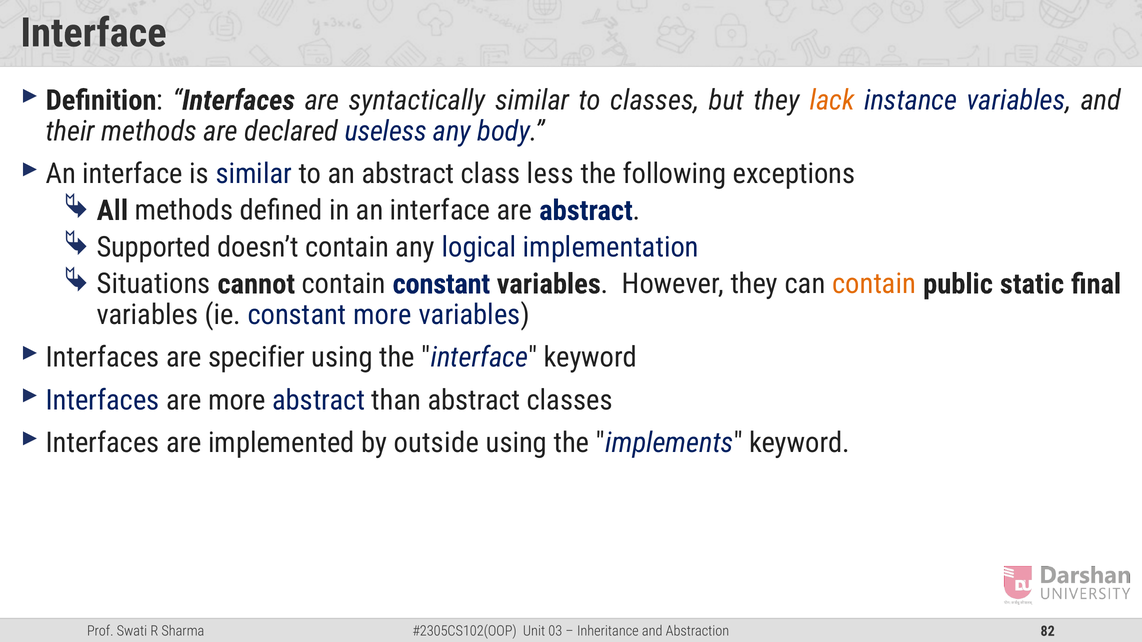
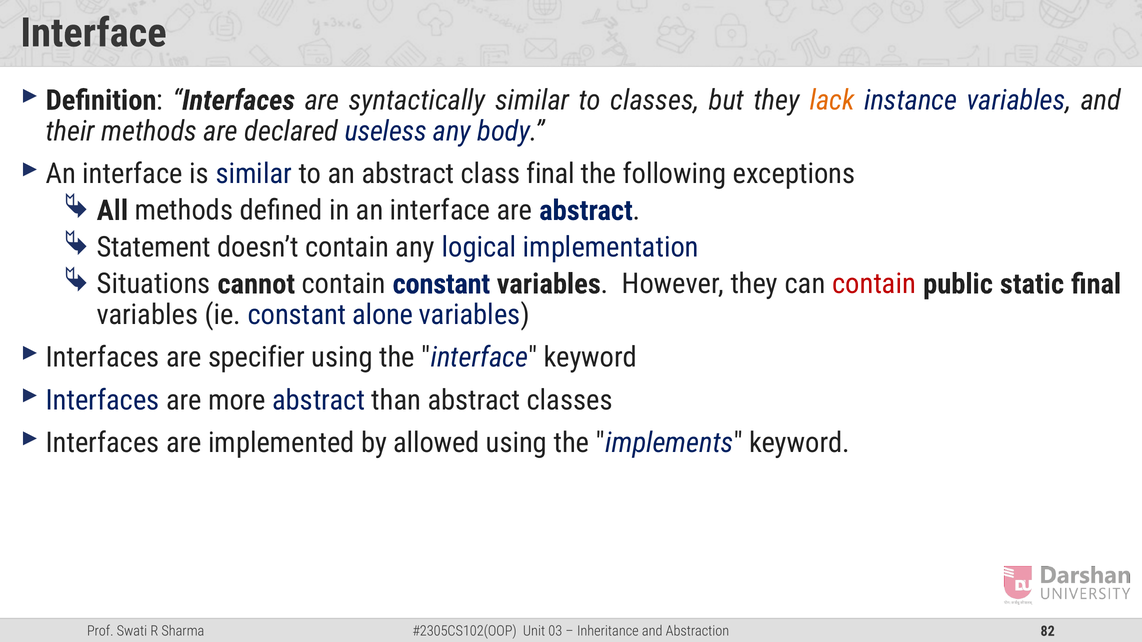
class less: less -> final
Supported: Supported -> Statement
contain at (874, 284) colour: orange -> red
constant more: more -> alone
outside: outside -> allowed
